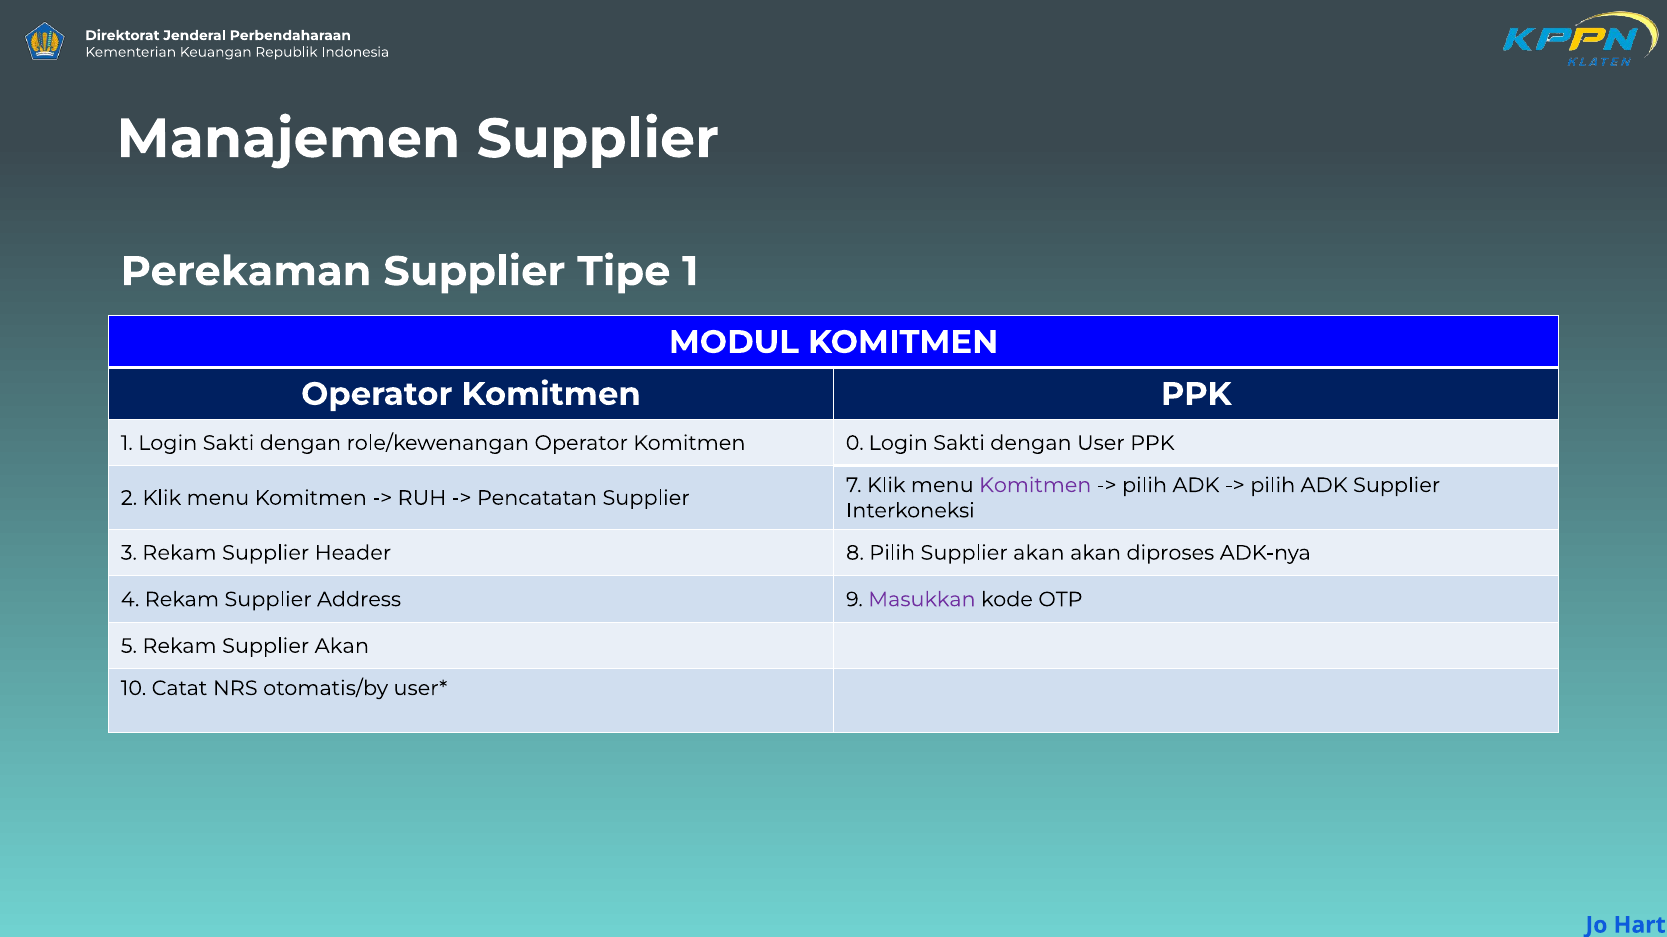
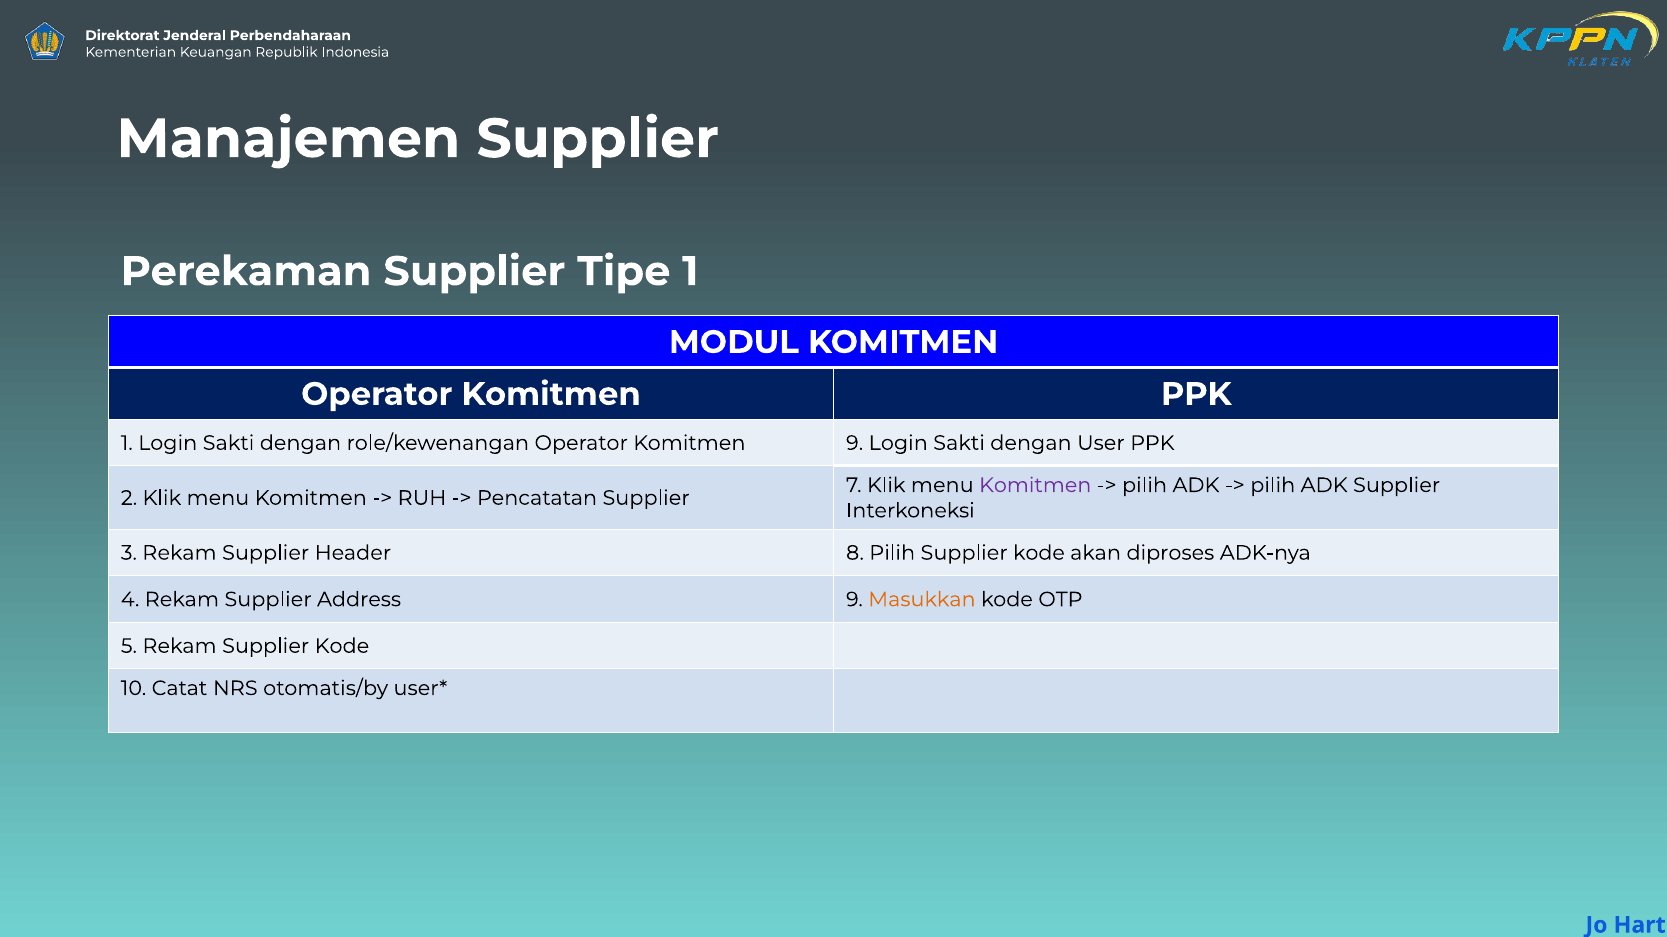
Komitmen 0: 0 -> 9
Pilih Supplier akan: akan -> kode
Masukkan colour: purple -> orange
Rekam Supplier Akan: Akan -> Kode
